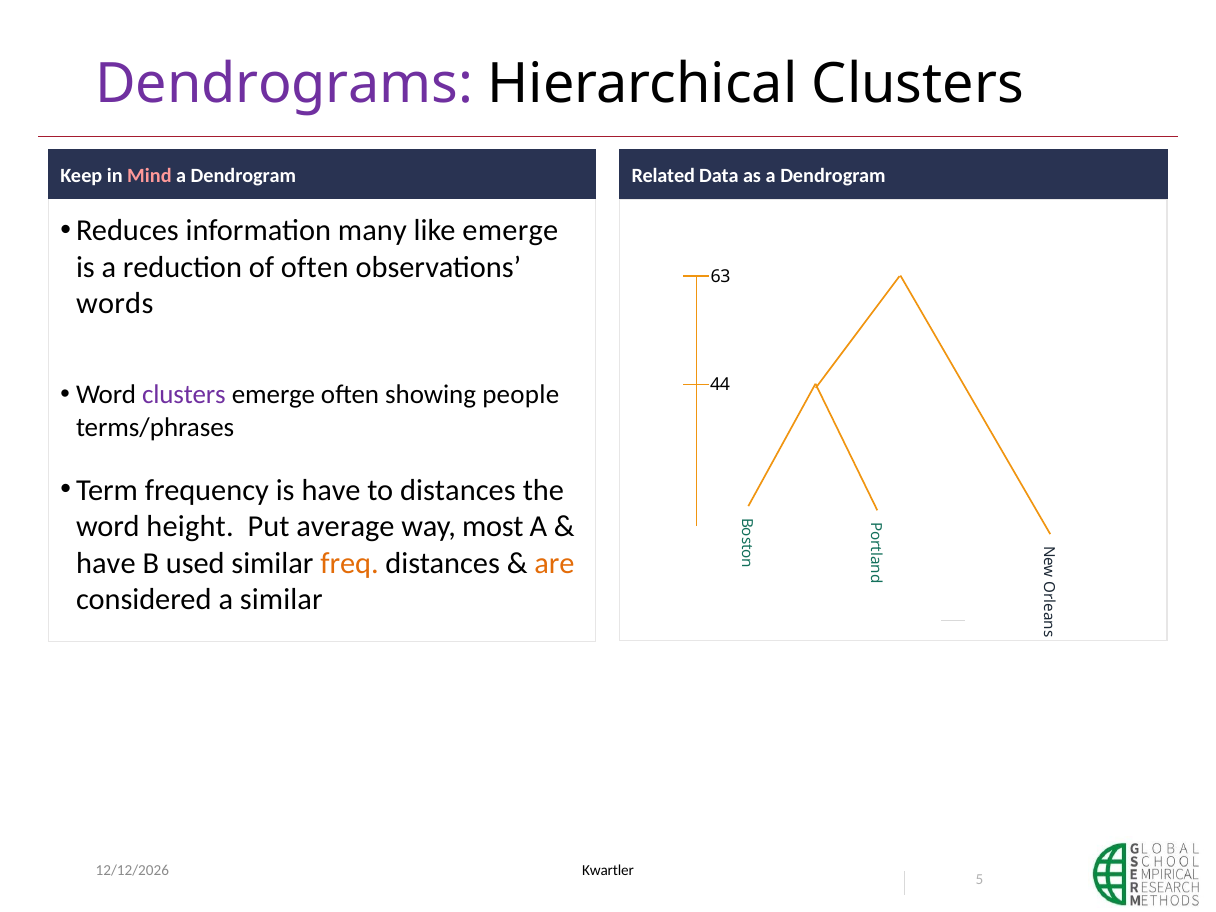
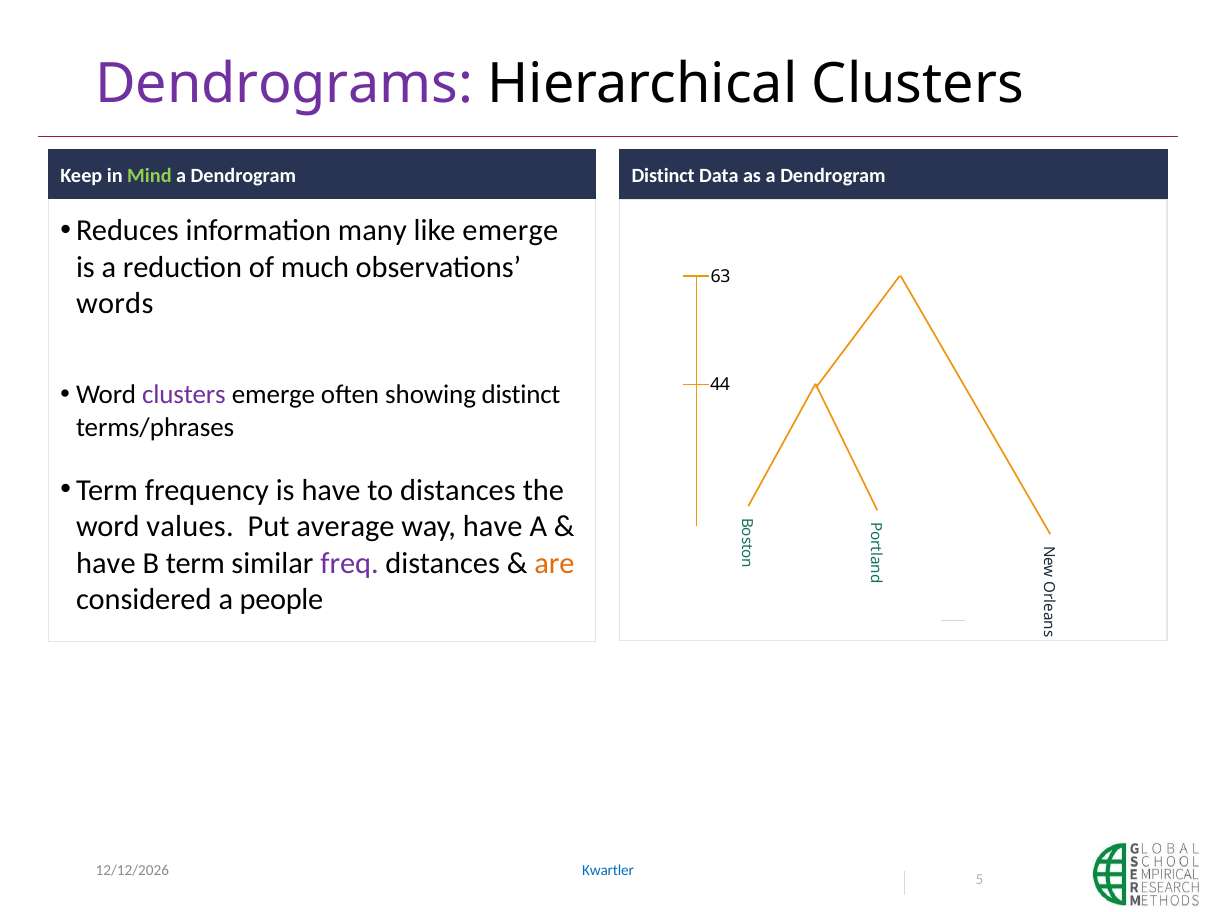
Mind colour: pink -> light green
Related at (663, 176): Related -> Distinct
of often: often -> much
showing people: people -> distinct
height: height -> values
way most: most -> have
B used: used -> term
freq colour: orange -> purple
a similar: similar -> people
Kwartler colour: black -> blue
